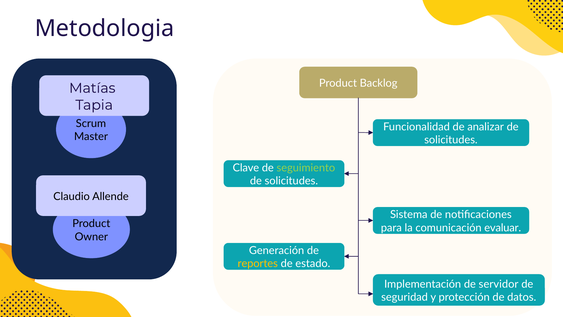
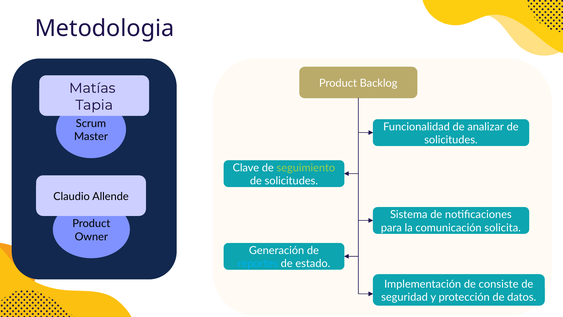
evaluar: evaluar -> solicita
reportes colour: yellow -> light blue
servidor: servidor -> consiste
